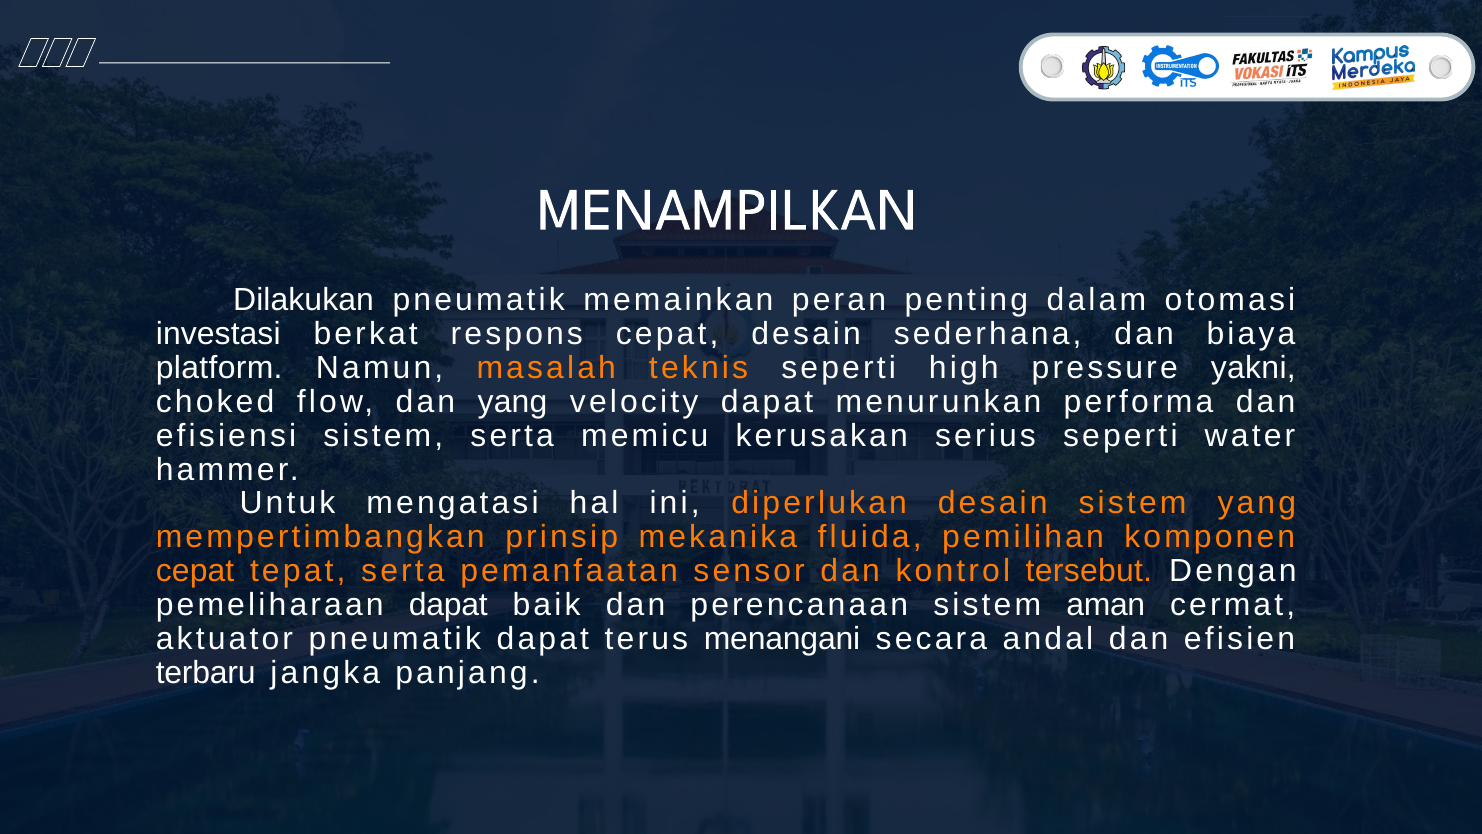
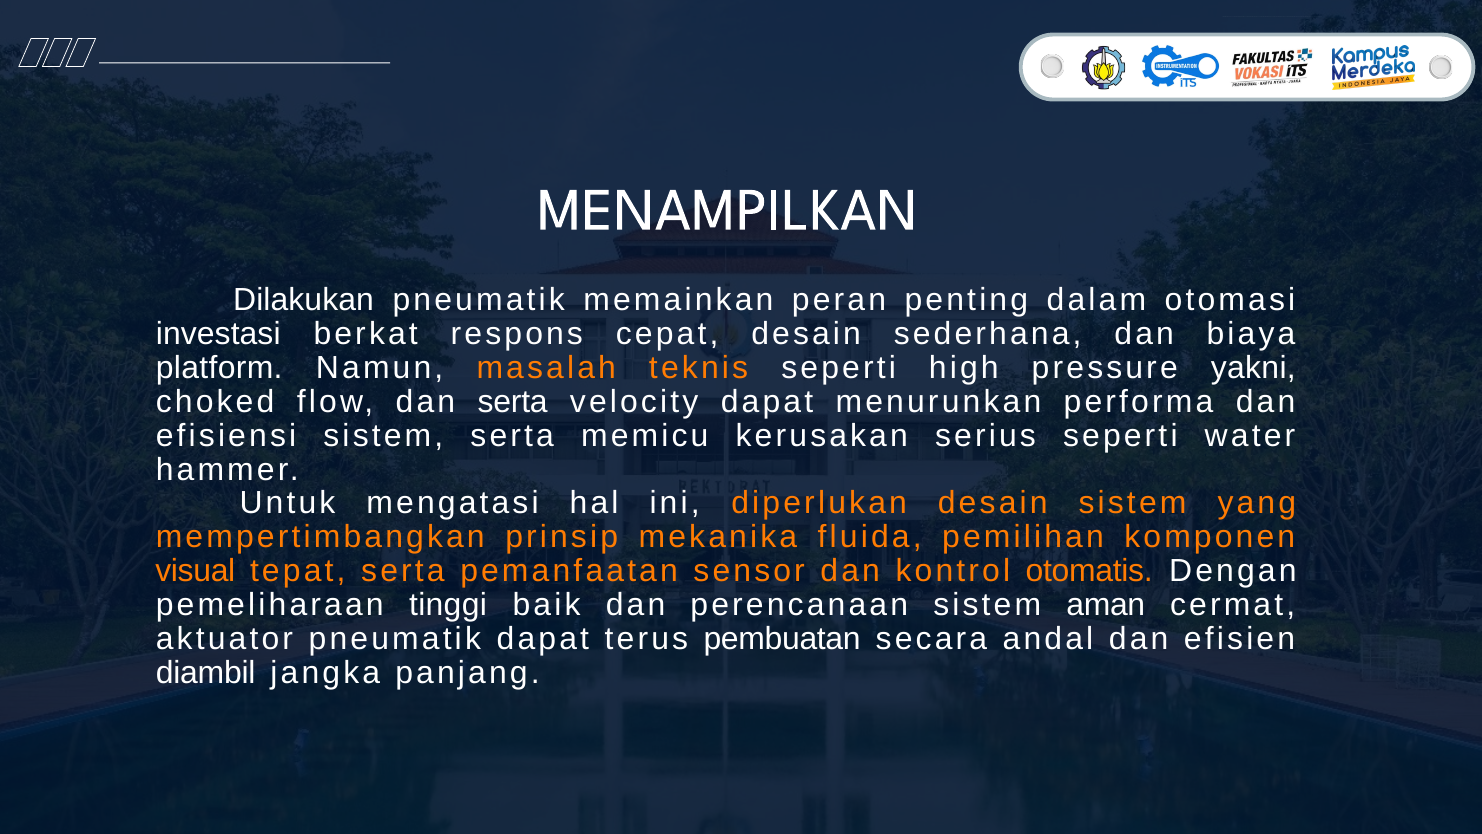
dan yang: yang -> serta
cepat at (195, 571): cepat -> visual
tersebut: tersebut -> otomatis
pemeliharaan dapat: dapat -> tinggi
menangani: menangani -> pembuatan
terbaru: terbaru -> diambil
